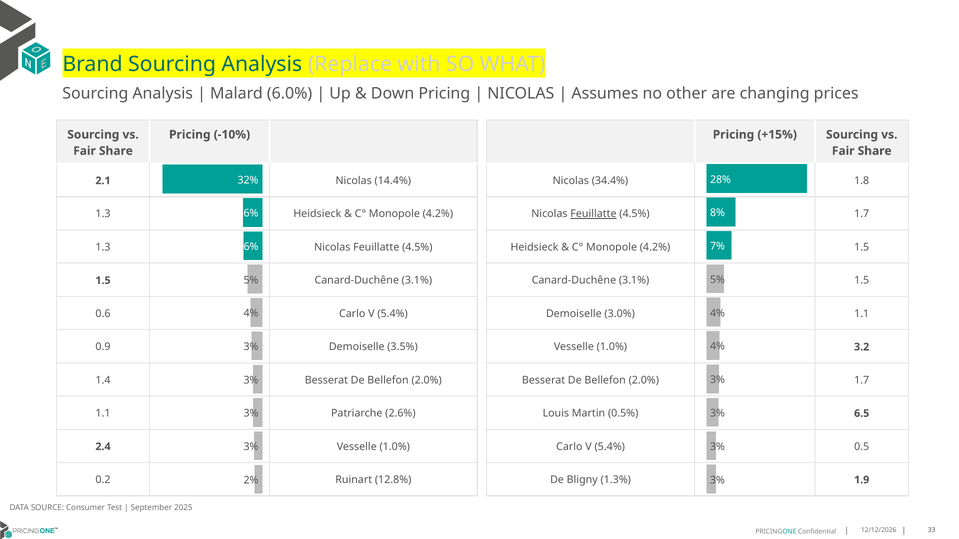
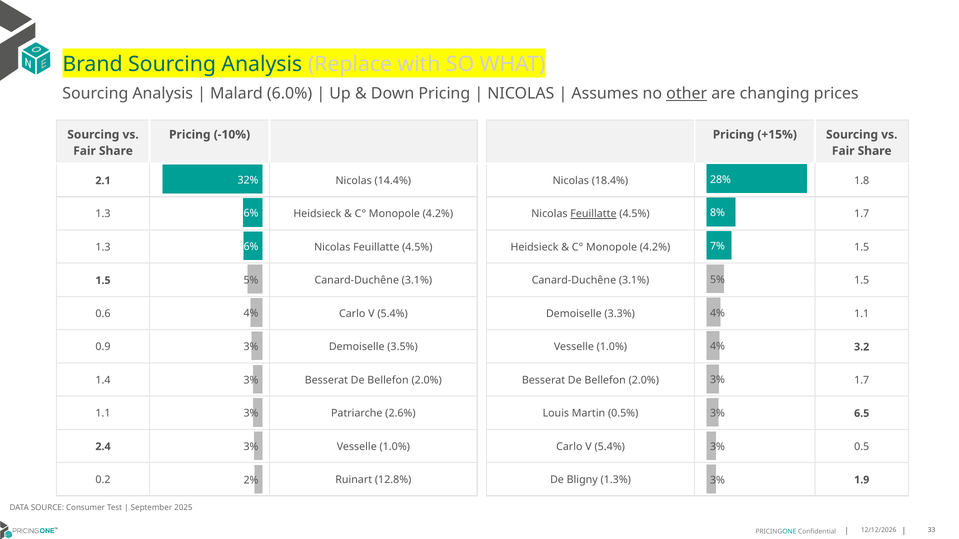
other underline: none -> present
34.4%: 34.4% -> 18.4%
3.0%: 3.0% -> 3.3%
